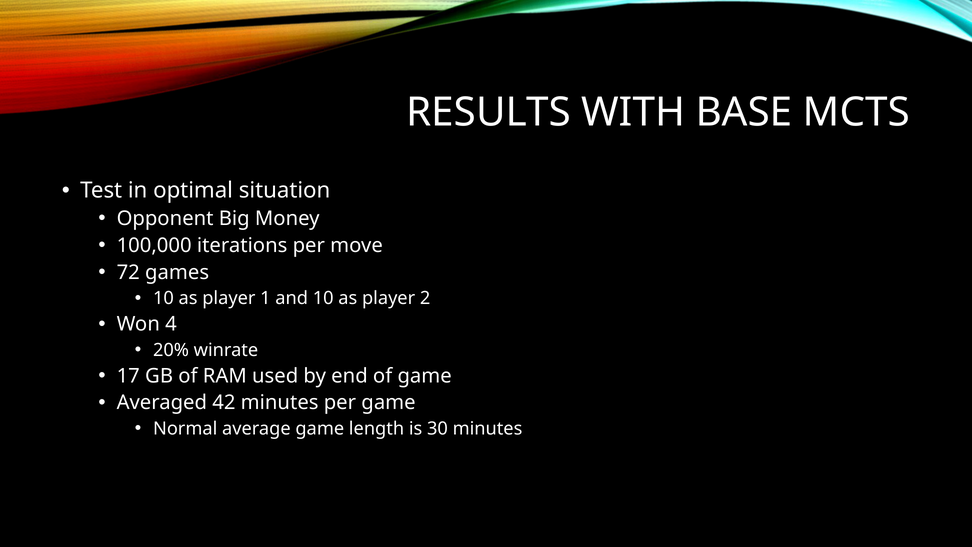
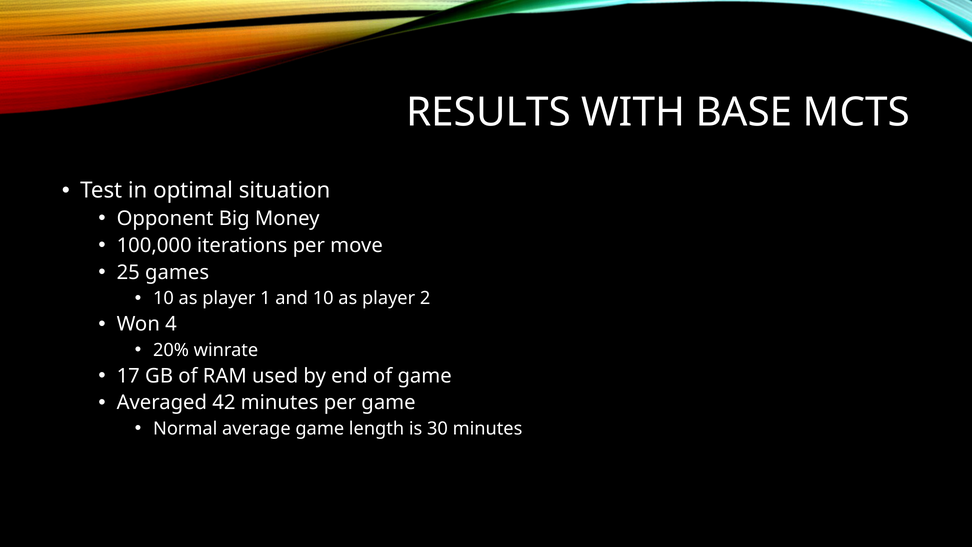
72: 72 -> 25
